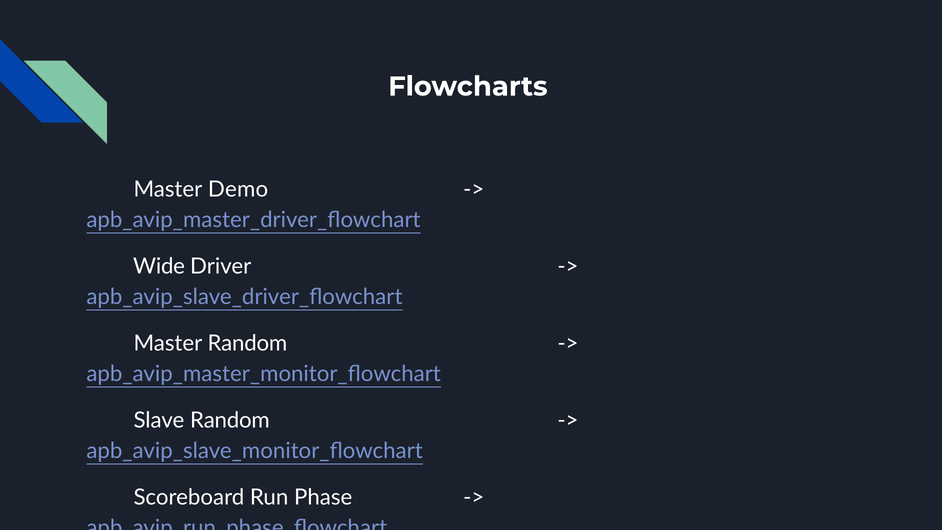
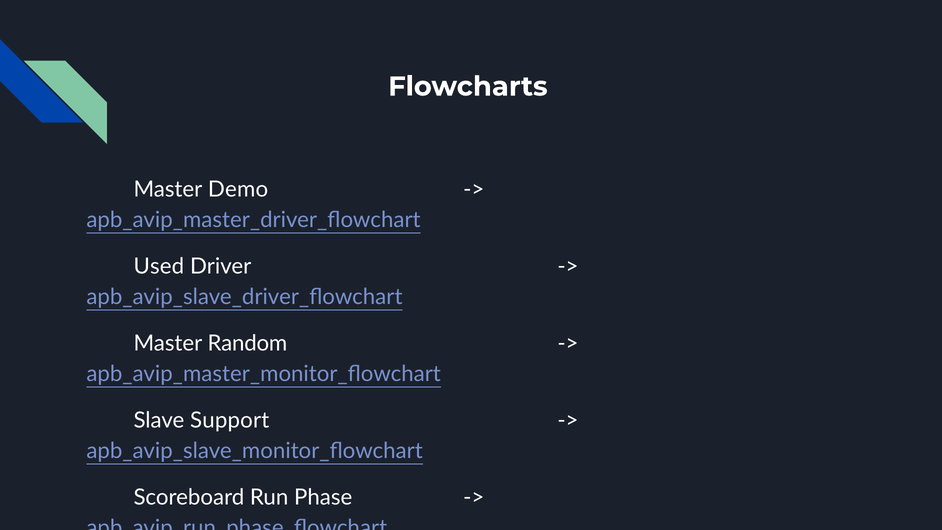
Wide: Wide -> Used
Slave Random: Random -> Support
